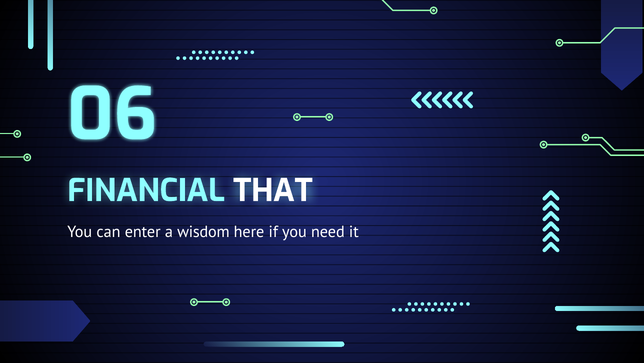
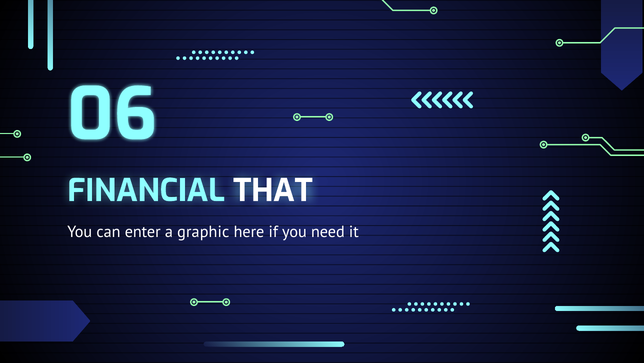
wisdom: wisdom -> graphic
